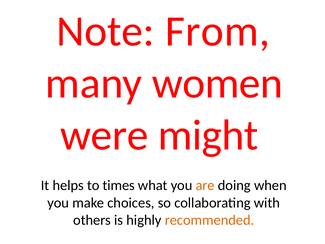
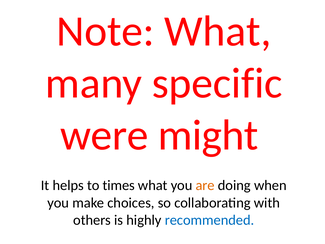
Note From: From -> What
women: women -> specific
recommended colour: orange -> blue
